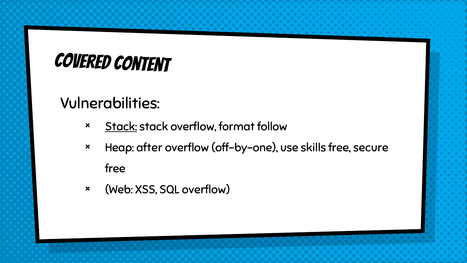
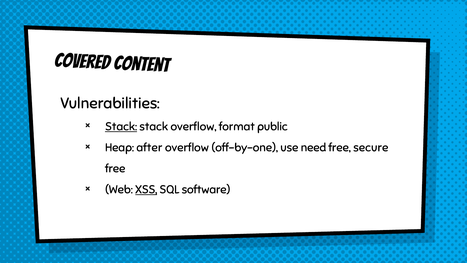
follow: follow -> public
skills: skills -> need
XSS underline: none -> present
SQL overflow: overflow -> software
